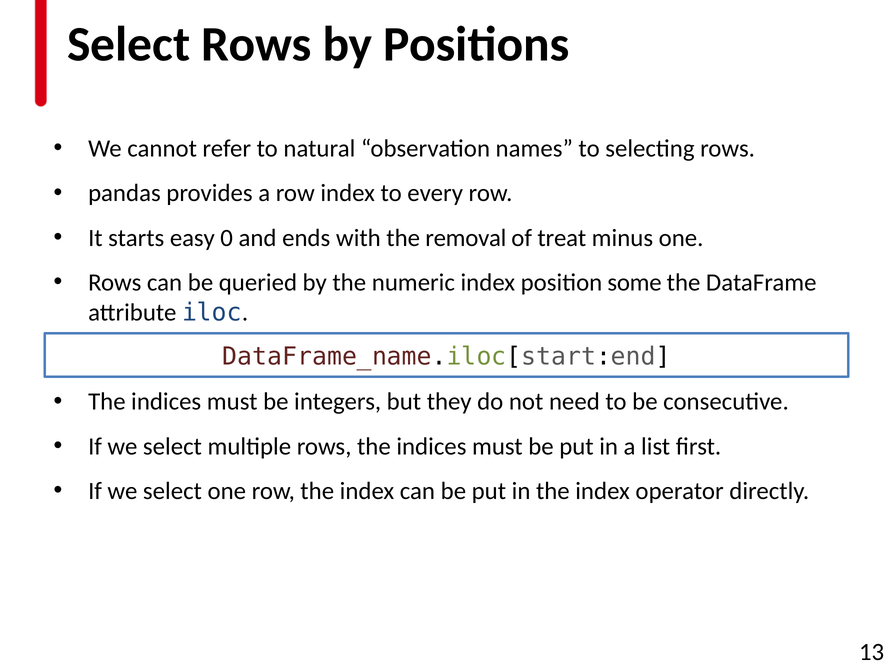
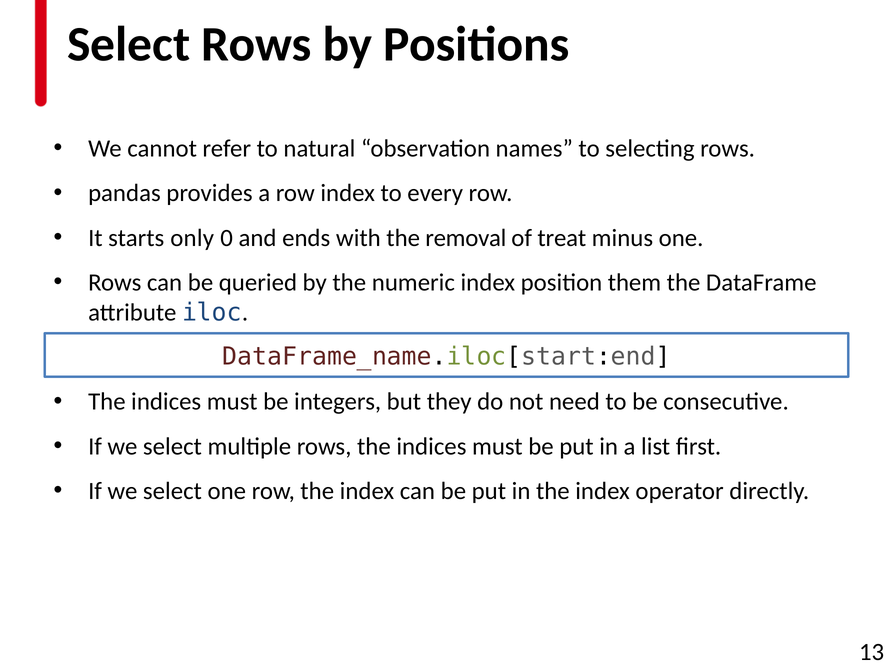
easy: easy -> only
some: some -> them
